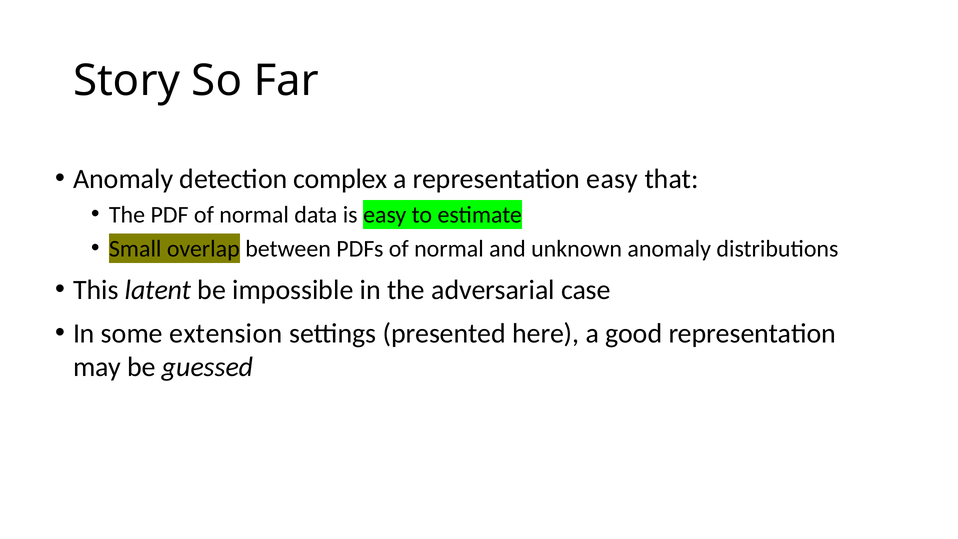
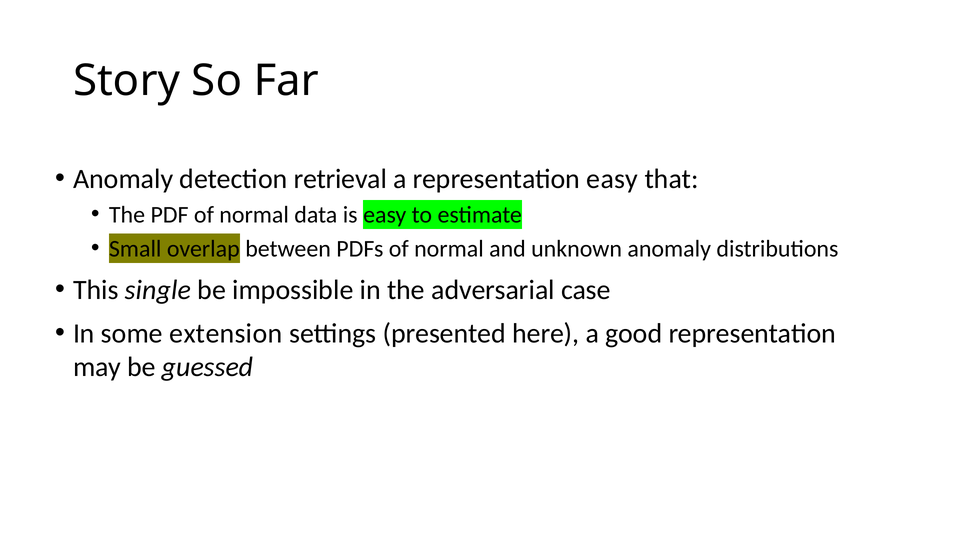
complex: complex -> retrieval
latent: latent -> single
